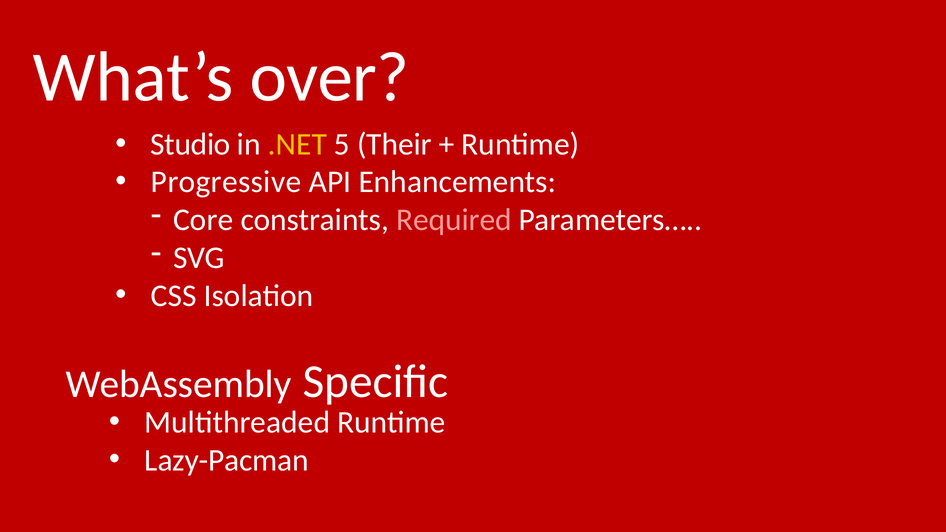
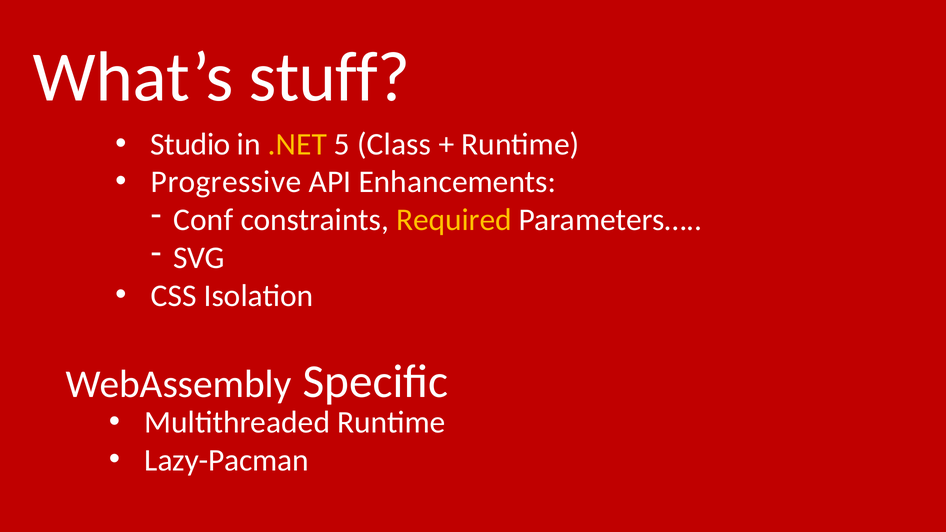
over: over -> stuff
Their: Their -> Class
Core: Core -> Conf
Required colour: pink -> yellow
